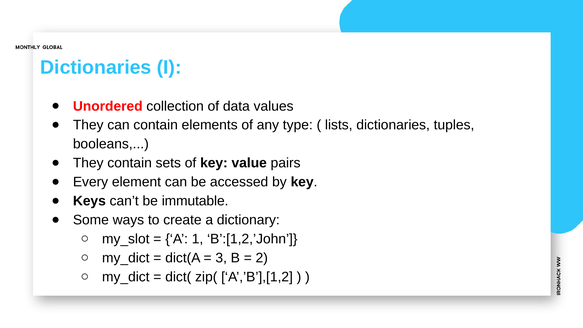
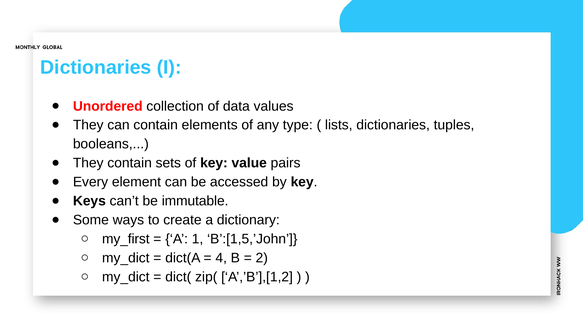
my_slot: my_slot -> my_first
B’:[1,2,’John: B’:[1,2,’John -> B’:[1,5,’John
3: 3 -> 4
